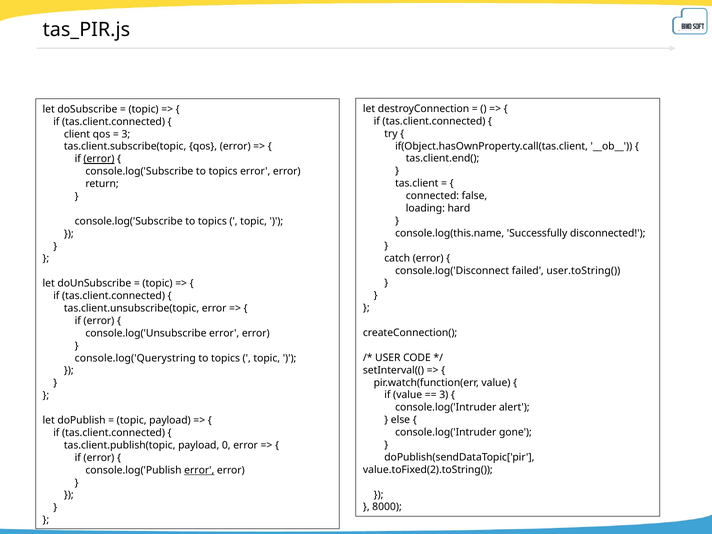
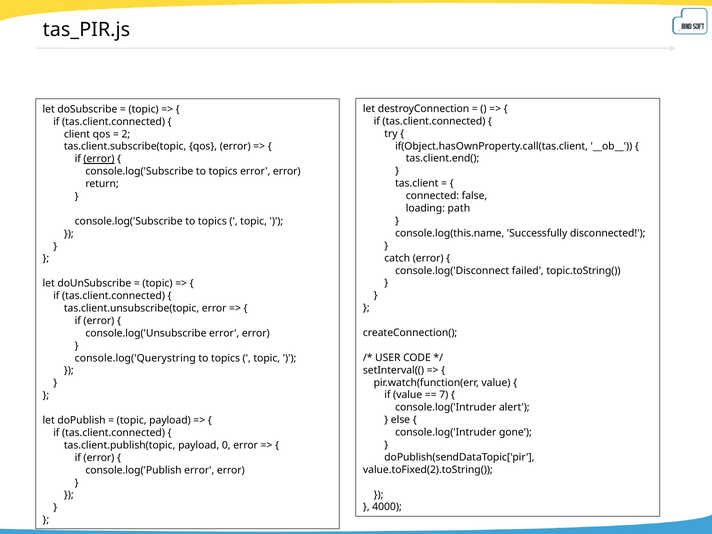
3 at (126, 134): 3 -> 2
hard: hard -> path
user.toString(: user.toString( -> topic.toString(
3 at (444, 395): 3 -> 7
error at (199, 470) underline: present -> none
8000: 8000 -> 4000
